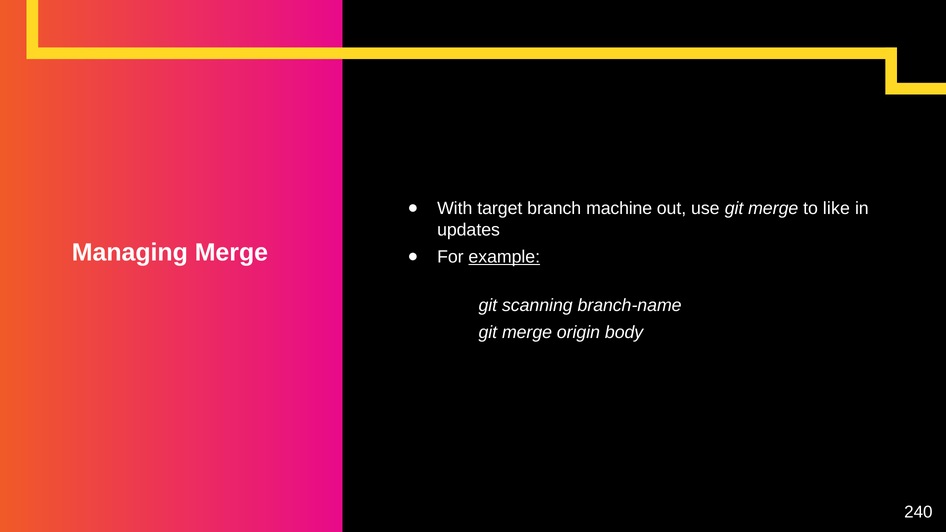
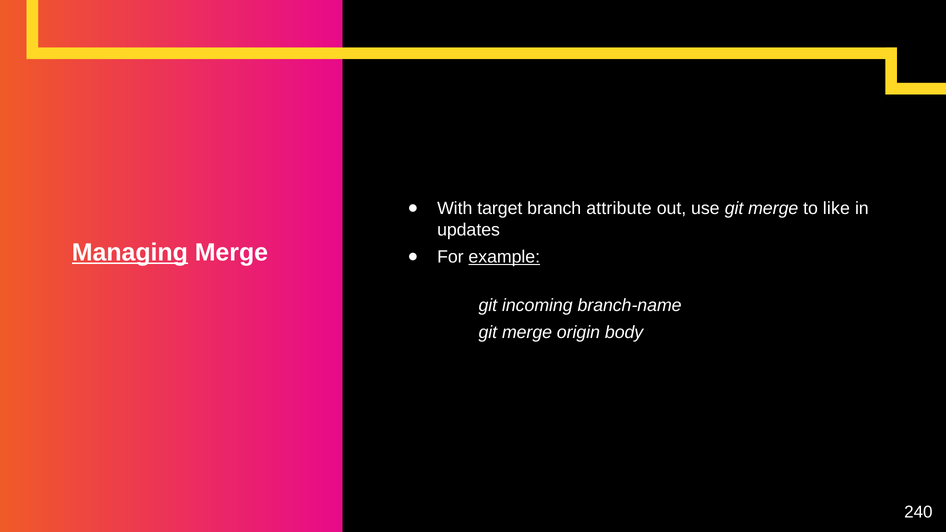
machine: machine -> attribute
Managing underline: none -> present
scanning: scanning -> incoming
